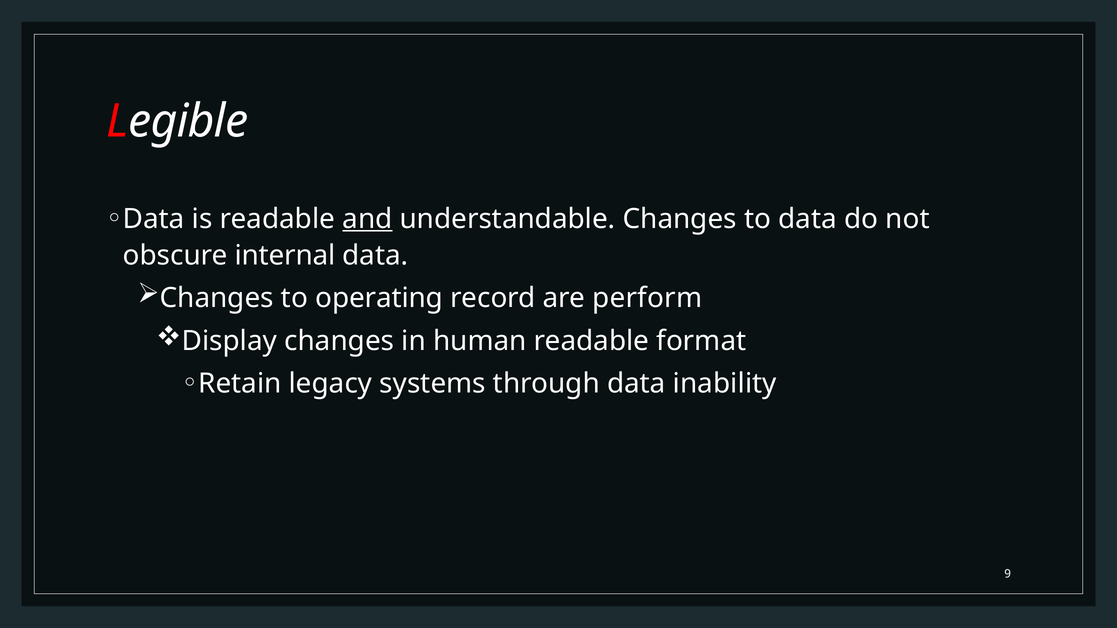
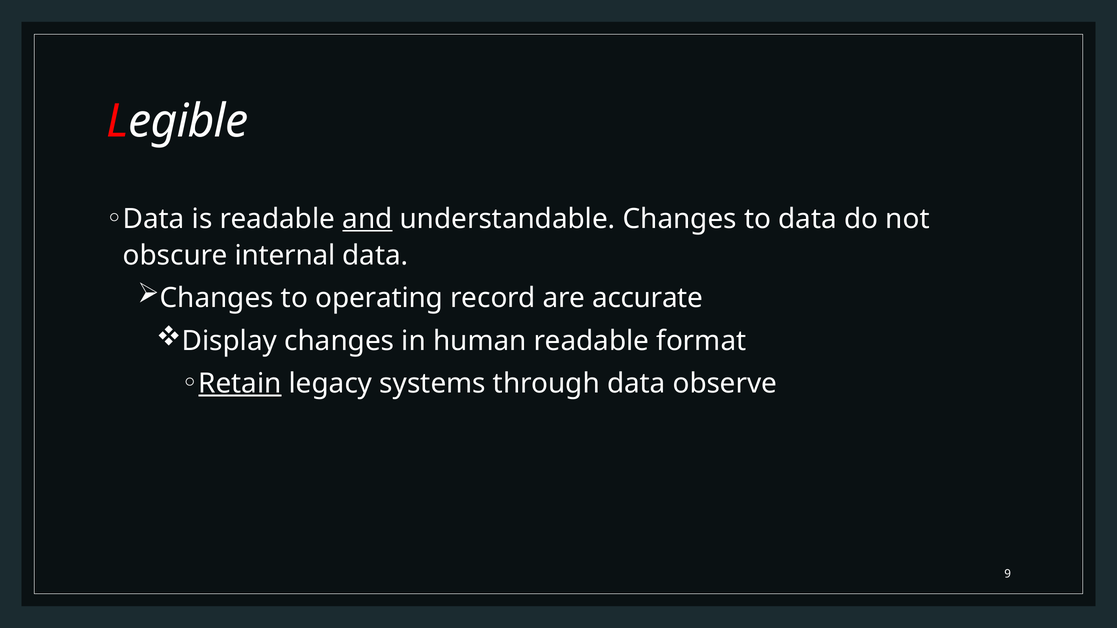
perform: perform -> accurate
Retain underline: none -> present
inability: inability -> observe
